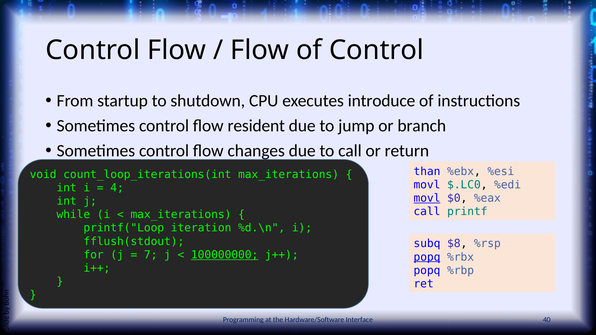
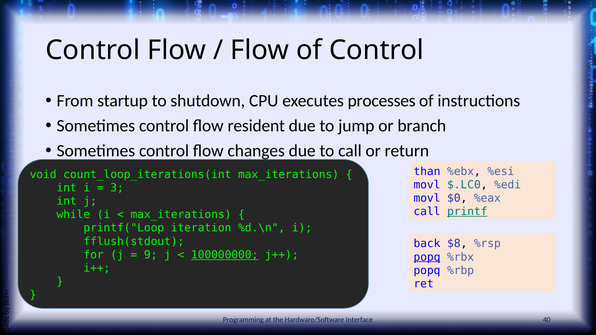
introduce: introduce -> processes
4: 4 -> 3
movl at (427, 198) underline: present -> none
printf underline: none -> present
subq: subq -> back
7: 7 -> 9
